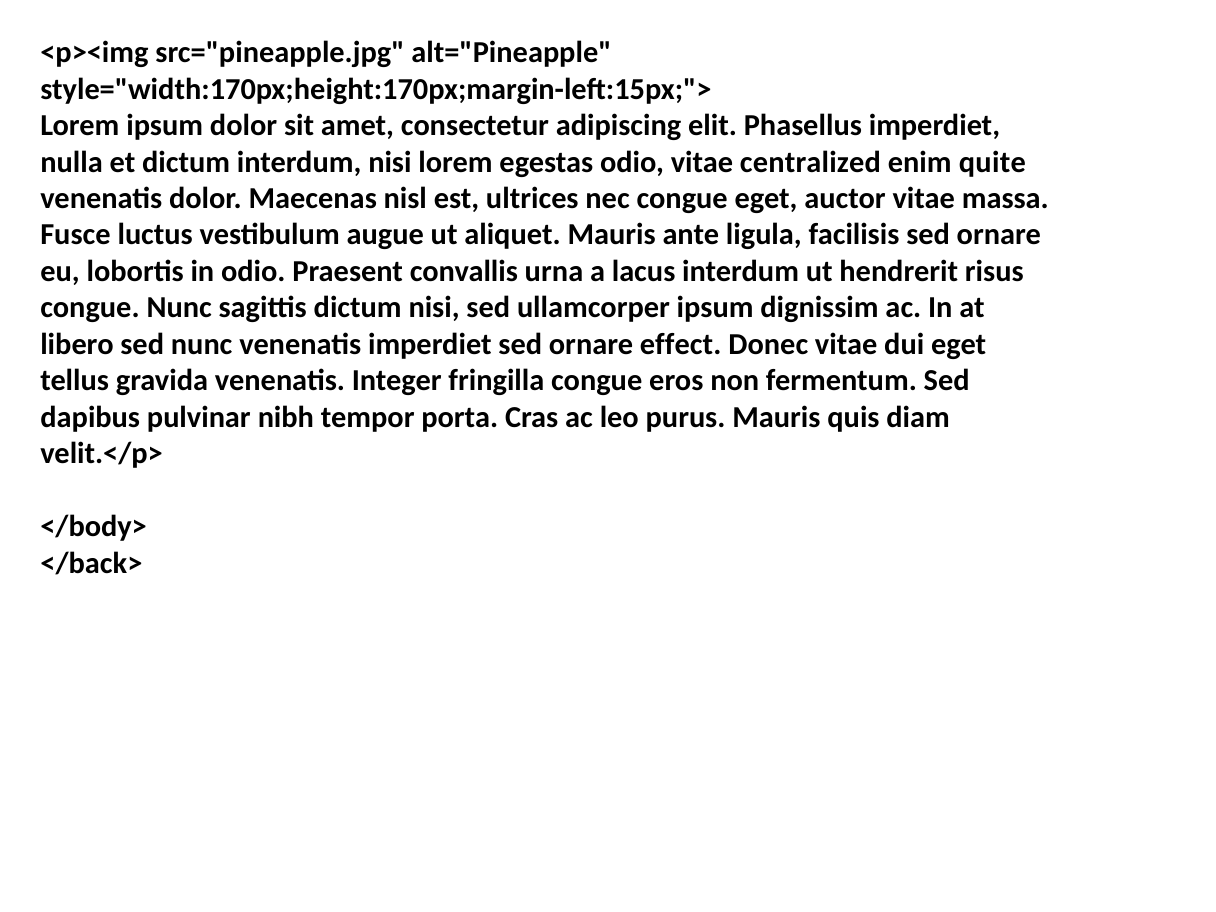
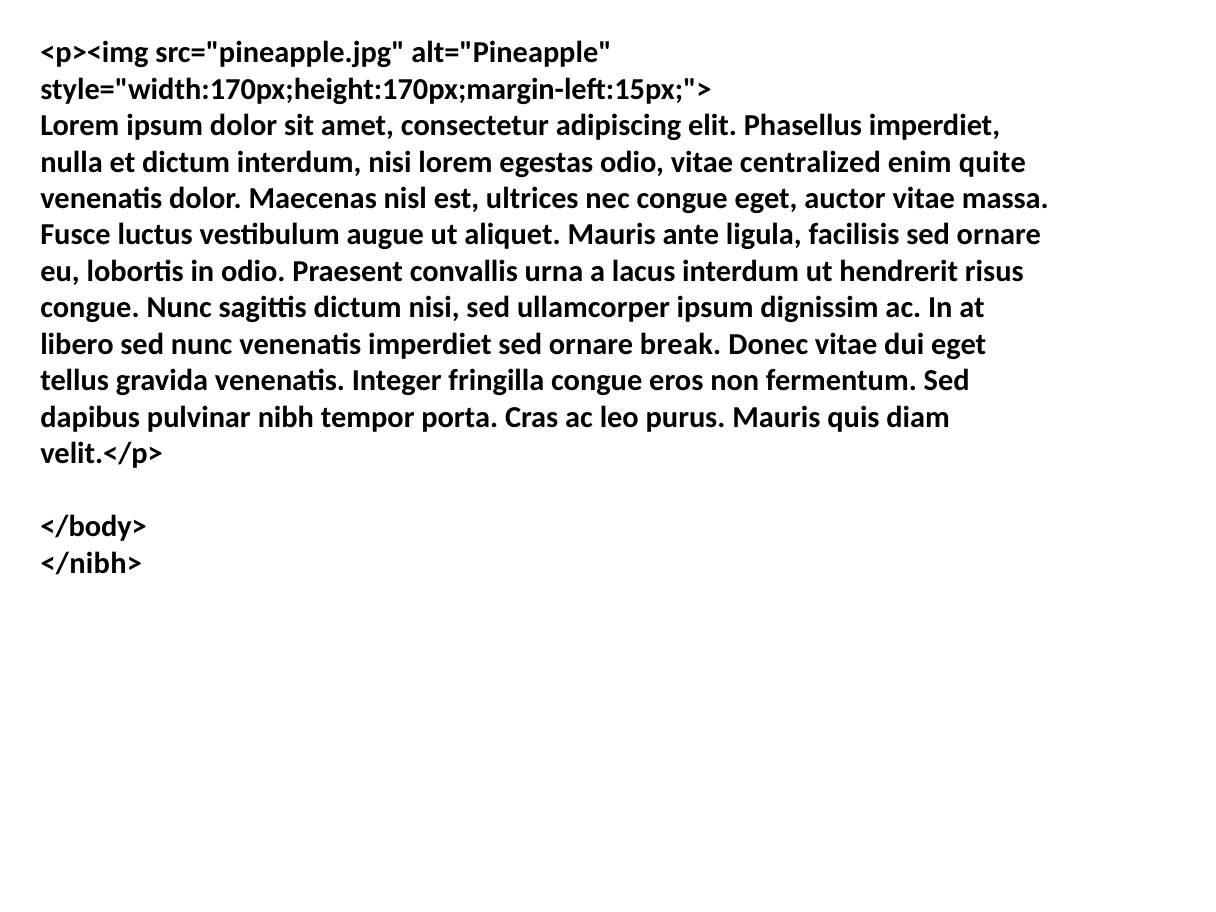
effect: effect -> break
</back>: </back> -> </nibh>
